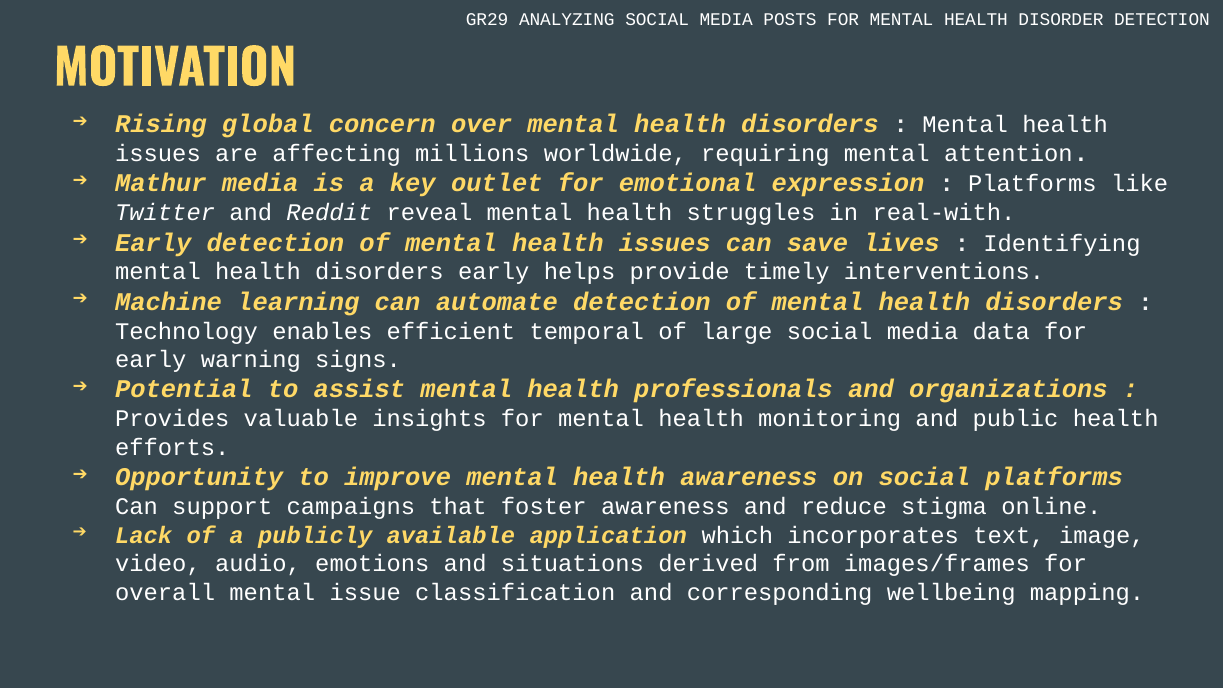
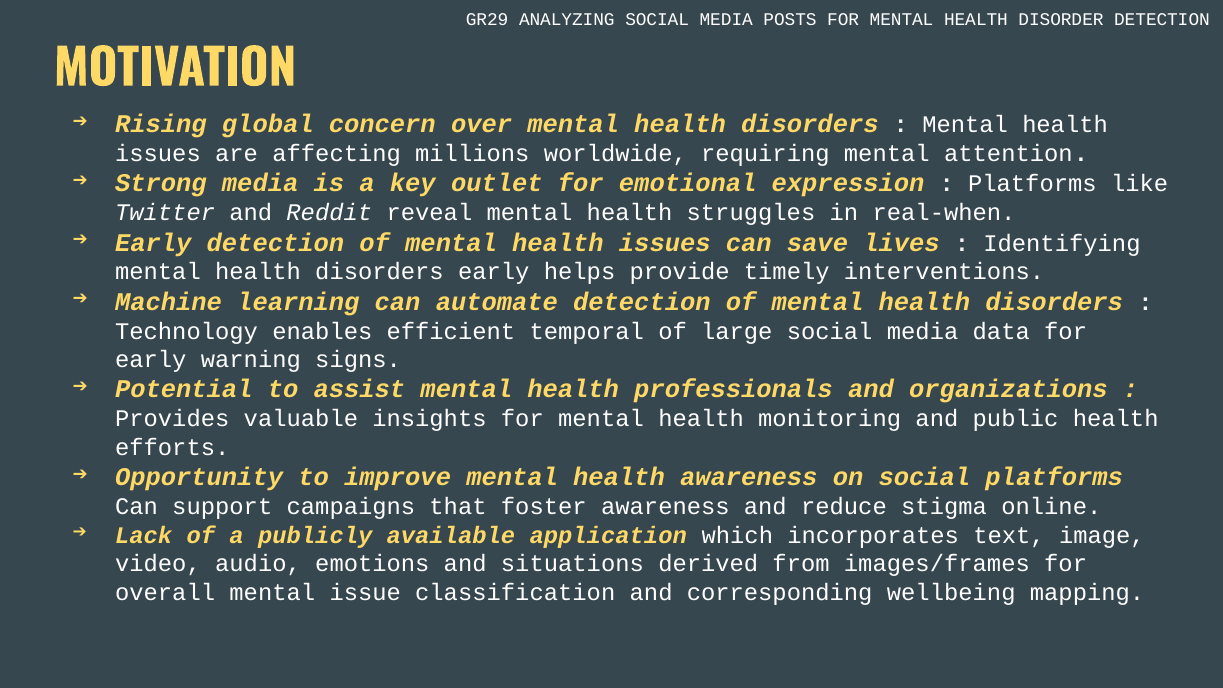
Mathur: Mathur -> Strong
real-with: real-with -> real-when
